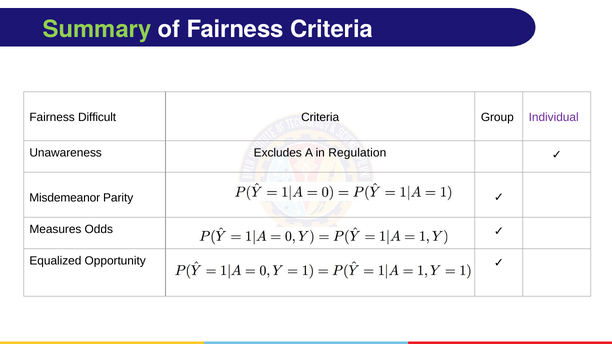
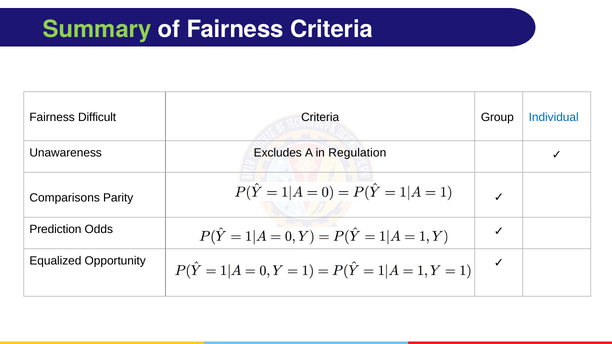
Individual colour: purple -> blue
Misdemeanor: Misdemeanor -> Comparisons
Measures: Measures -> Prediction
